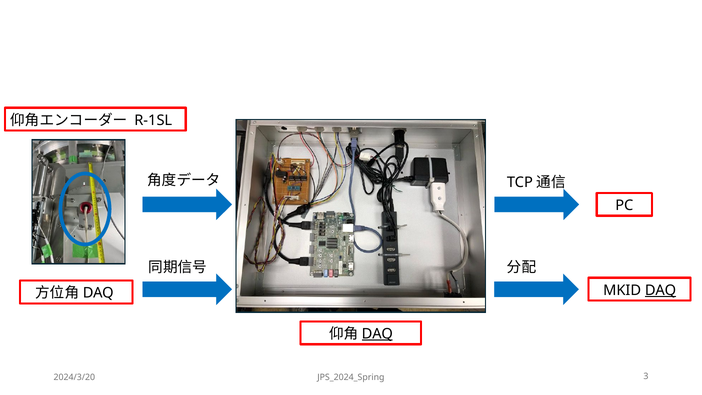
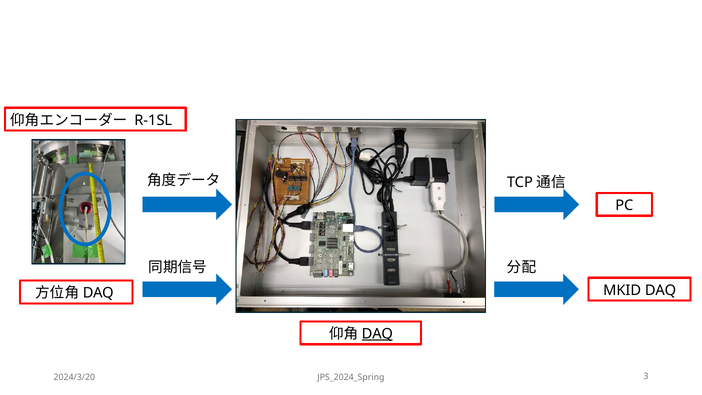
DAQ at (660, 290) underline: present -> none
